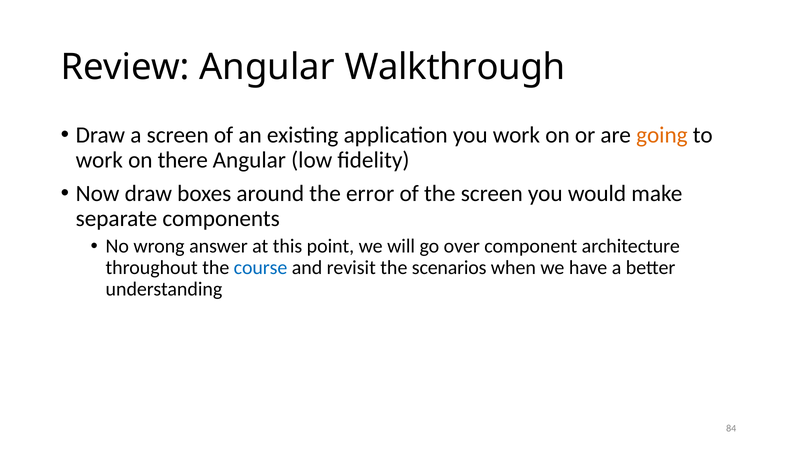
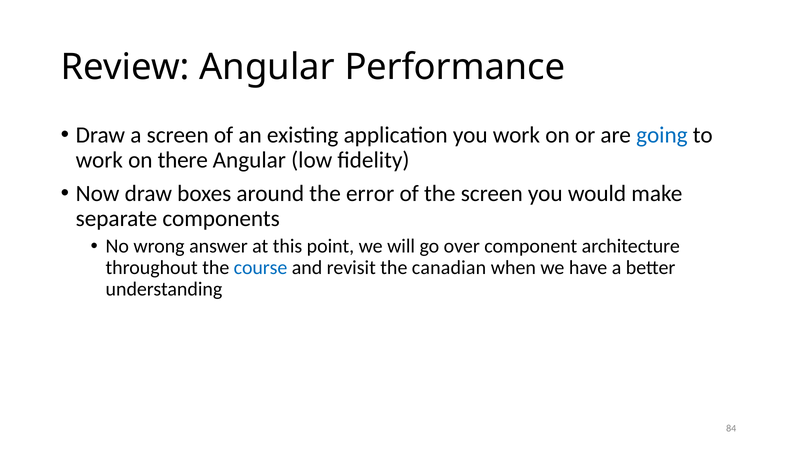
Walkthrough: Walkthrough -> Performance
going colour: orange -> blue
scenarios: scenarios -> canadian
